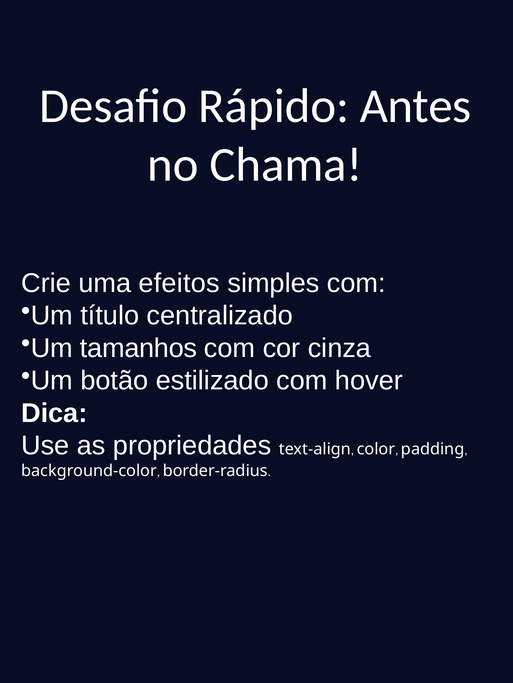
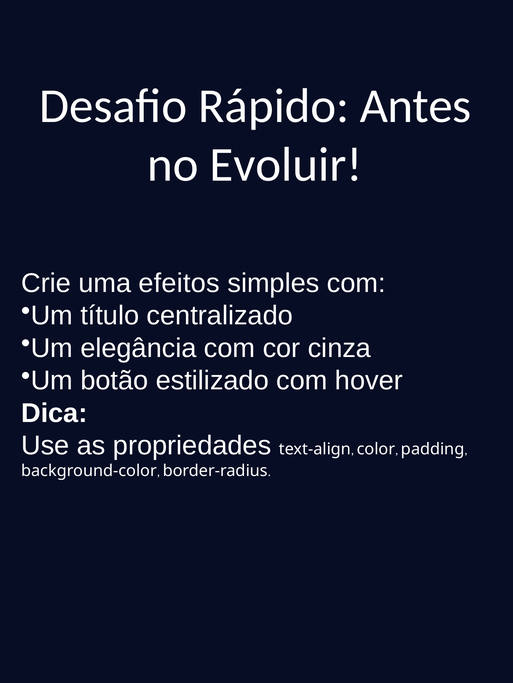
Chama: Chama -> Evoluir
tamanhos: tamanhos -> elegância
